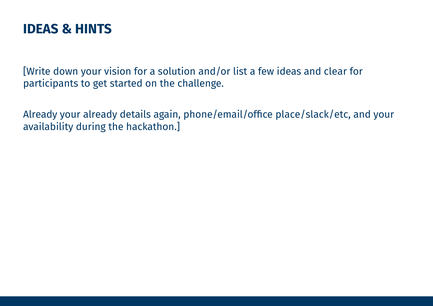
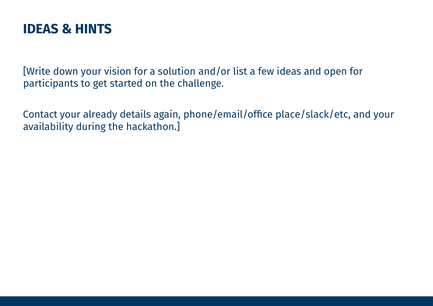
clear: clear -> open
Already at (40, 114): Already -> Contact
